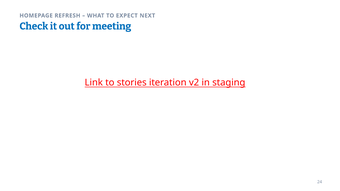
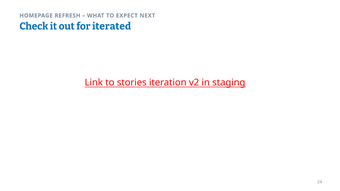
meeting: meeting -> iterated
